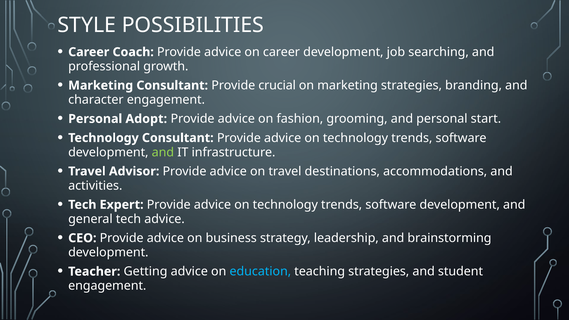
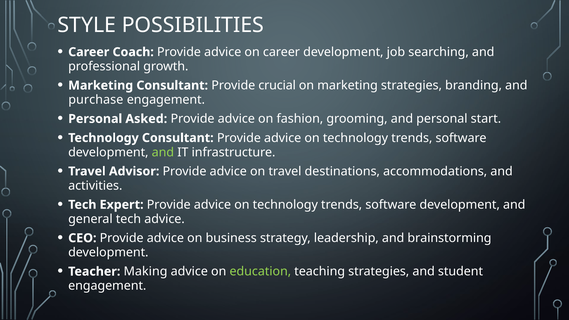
character: character -> purchase
Adopt: Adopt -> Asked
Getting: Getting -> Making
education colour: light blue -> light green
